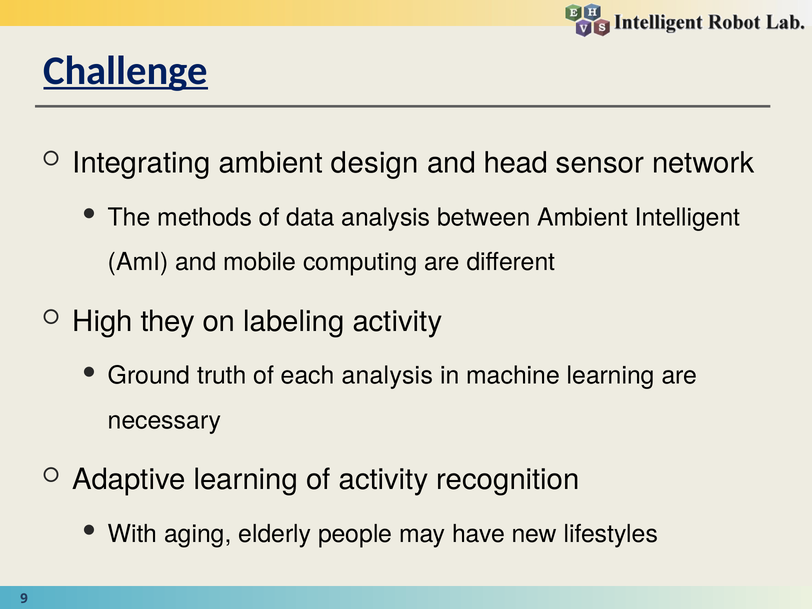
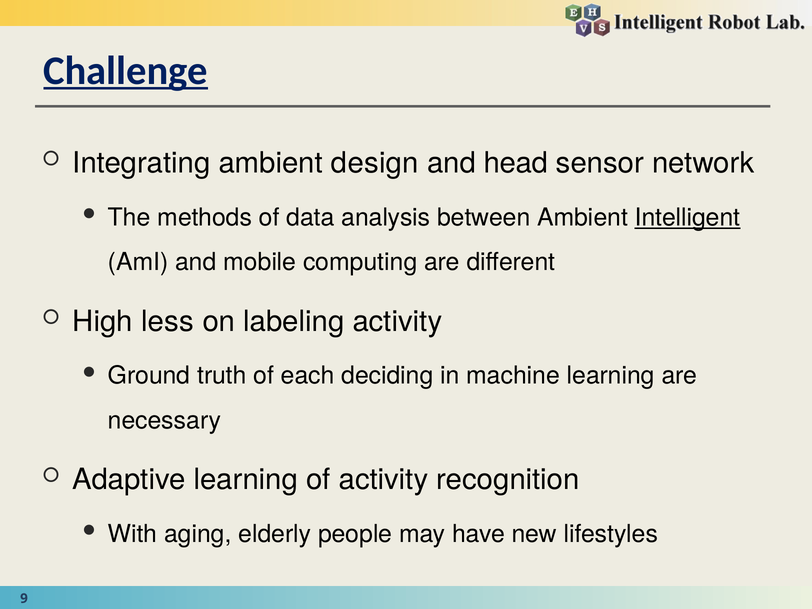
Intelligent underline: none -> present
they: they -> less
each analysis: analysis -> deciding
